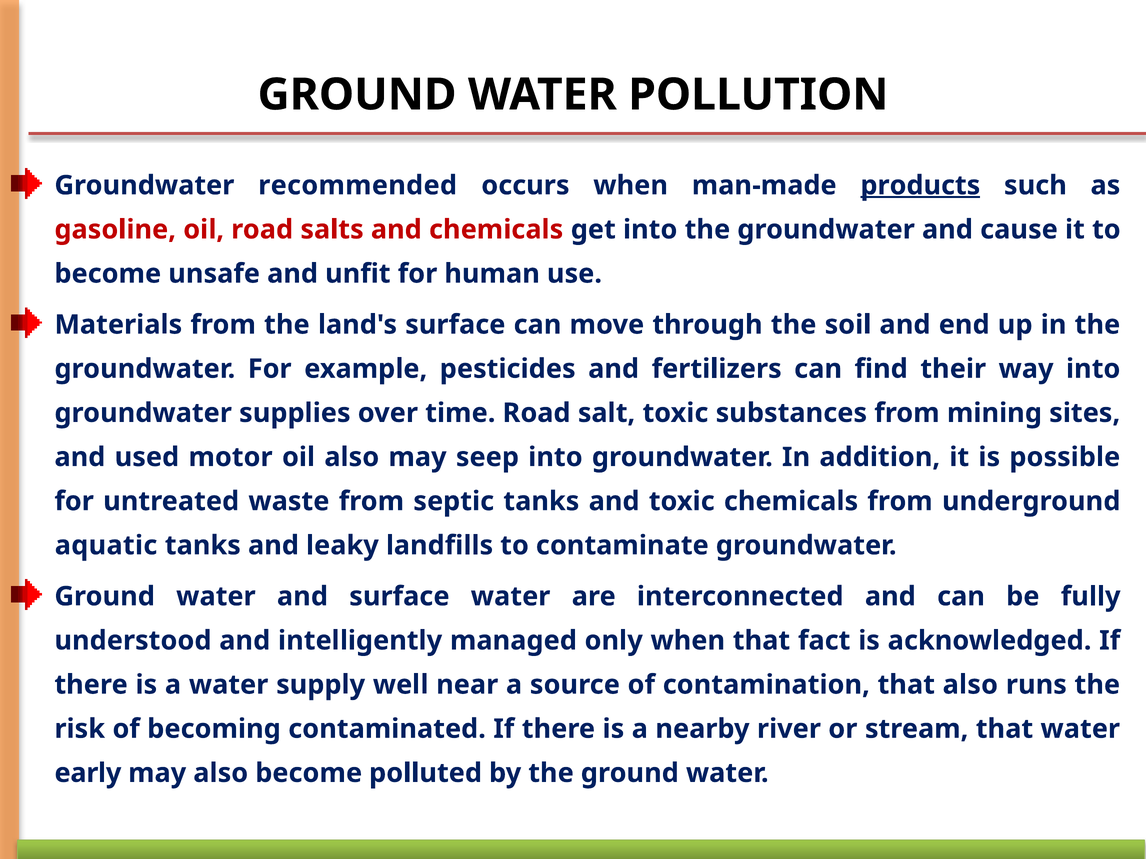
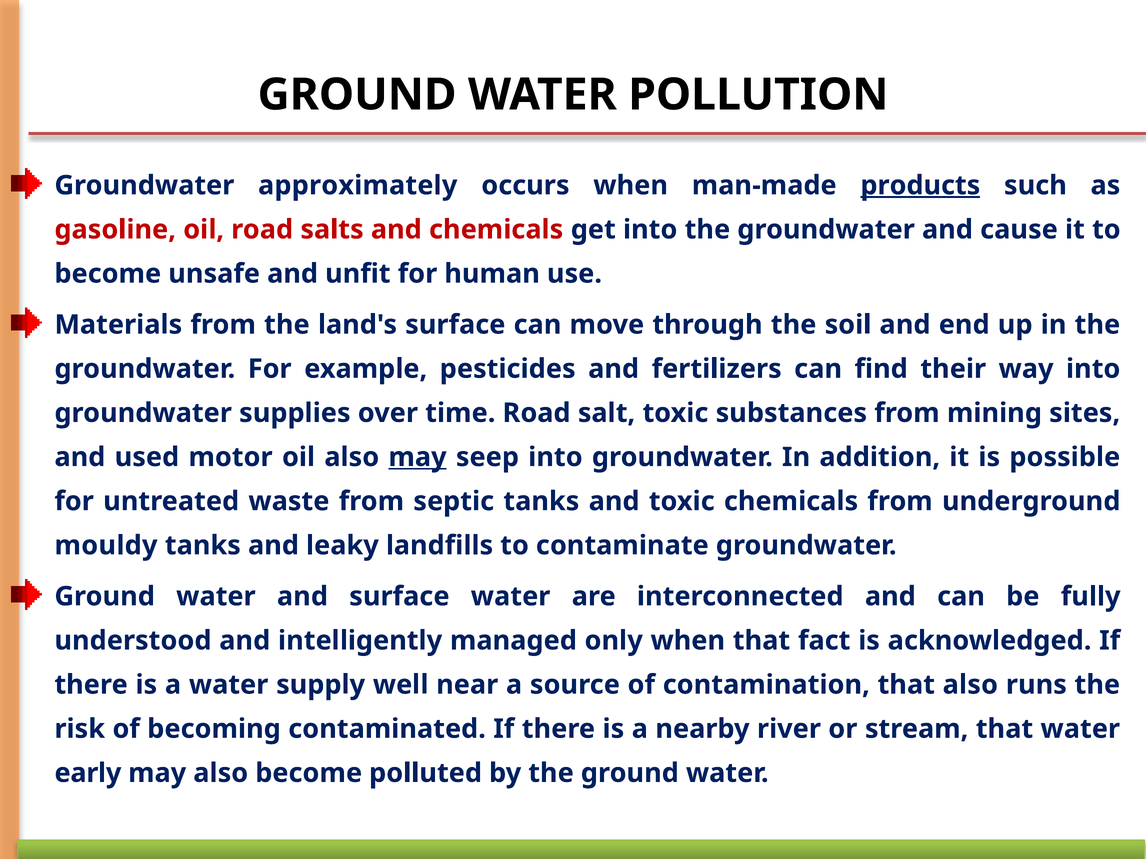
recommended: recommended -> approximately
may at (418, 457) underline: none -> present
aquatic: aquatic -> mouldy
